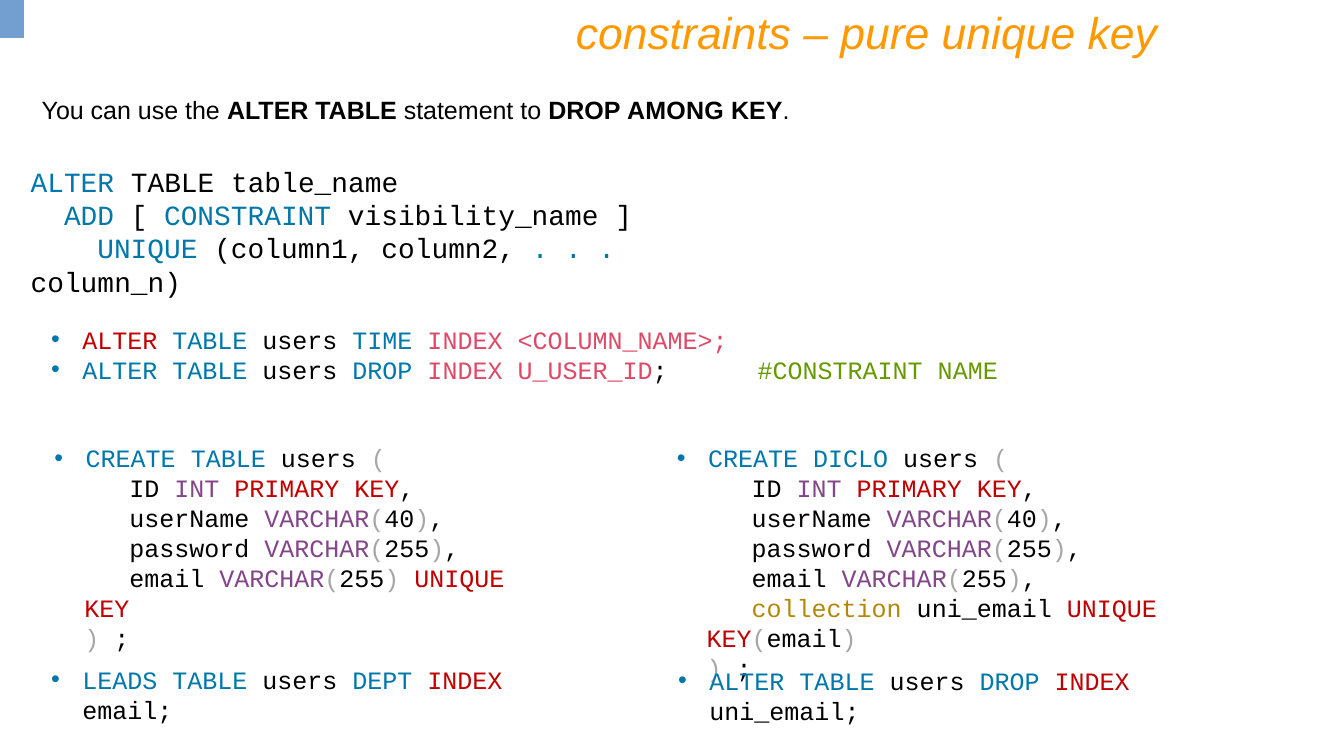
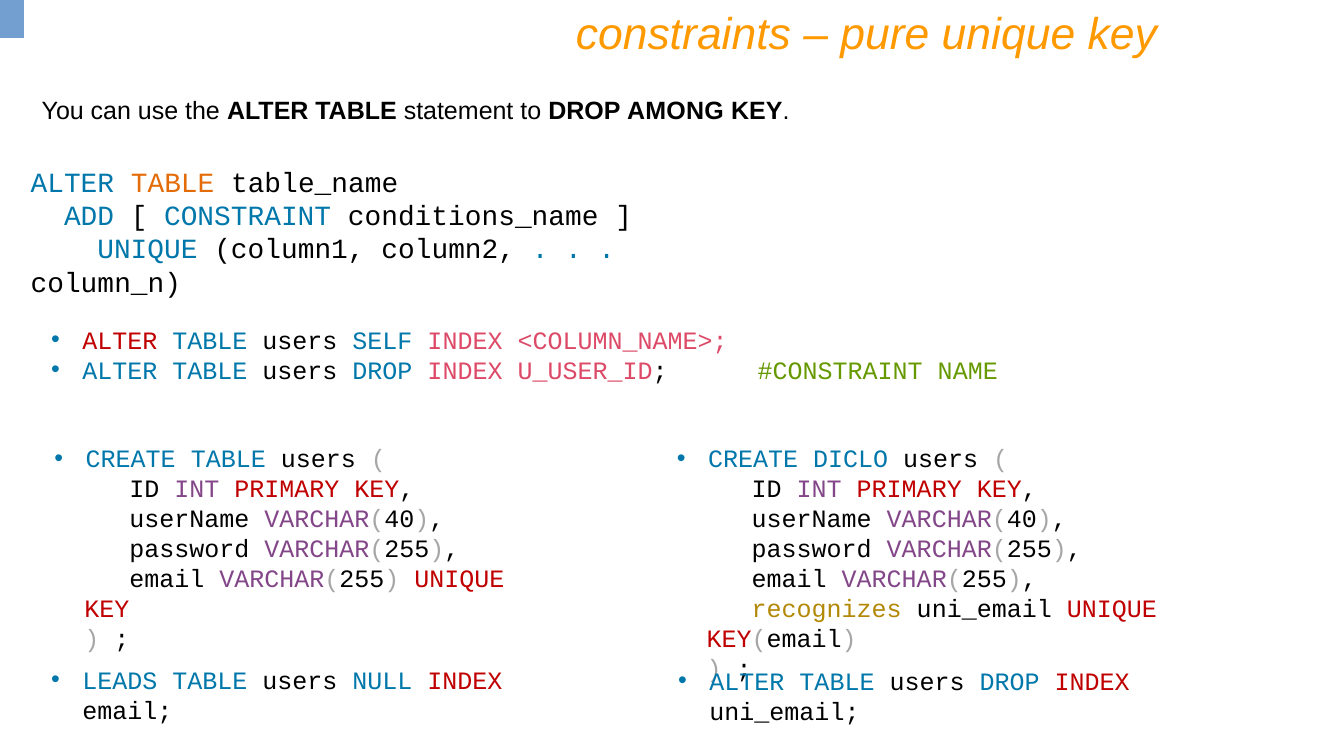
TABLE at (173, 183) colour: black -> orange
visibility_name: visibility_name -> conditions_name
TIME: TIME -> SELF
collection: collection -> recognizes
DEPT: DEPT -> NULL
